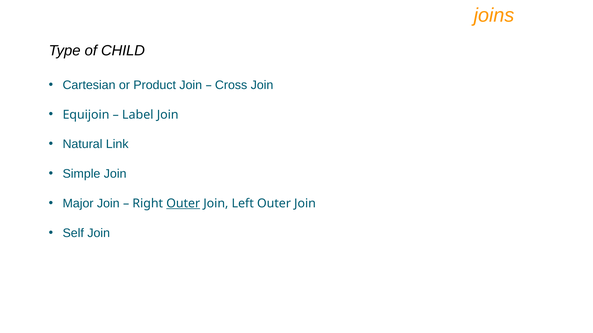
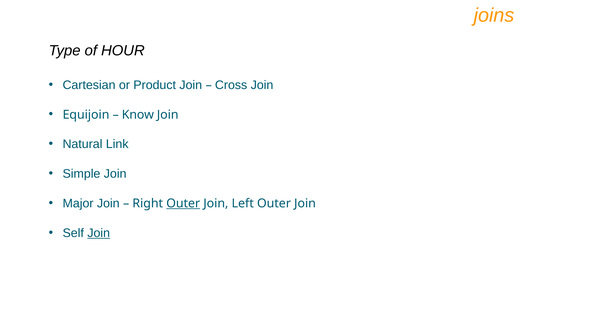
CHILD: CHILD -> HOUR
Label: Label -> Know
Join at (99, 233) underline: none -> present
